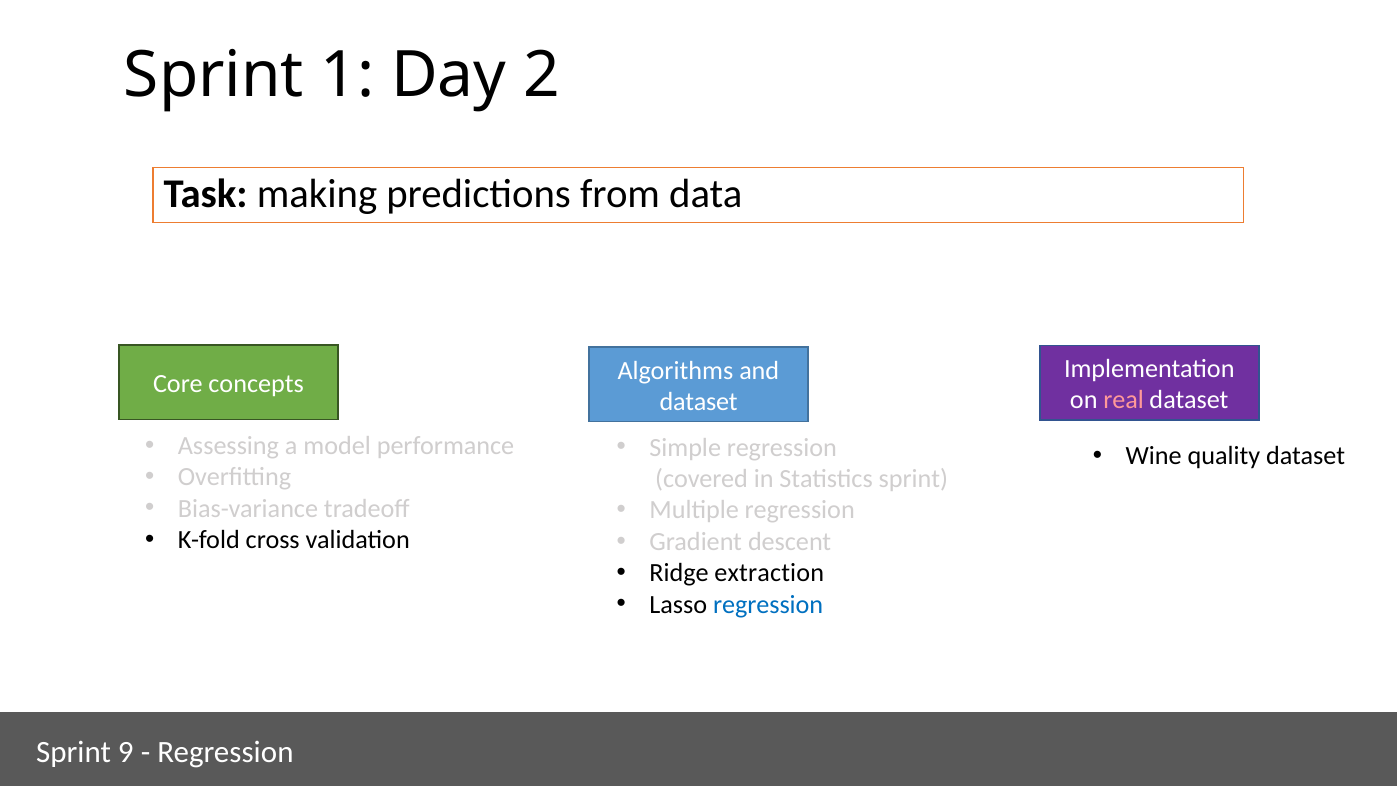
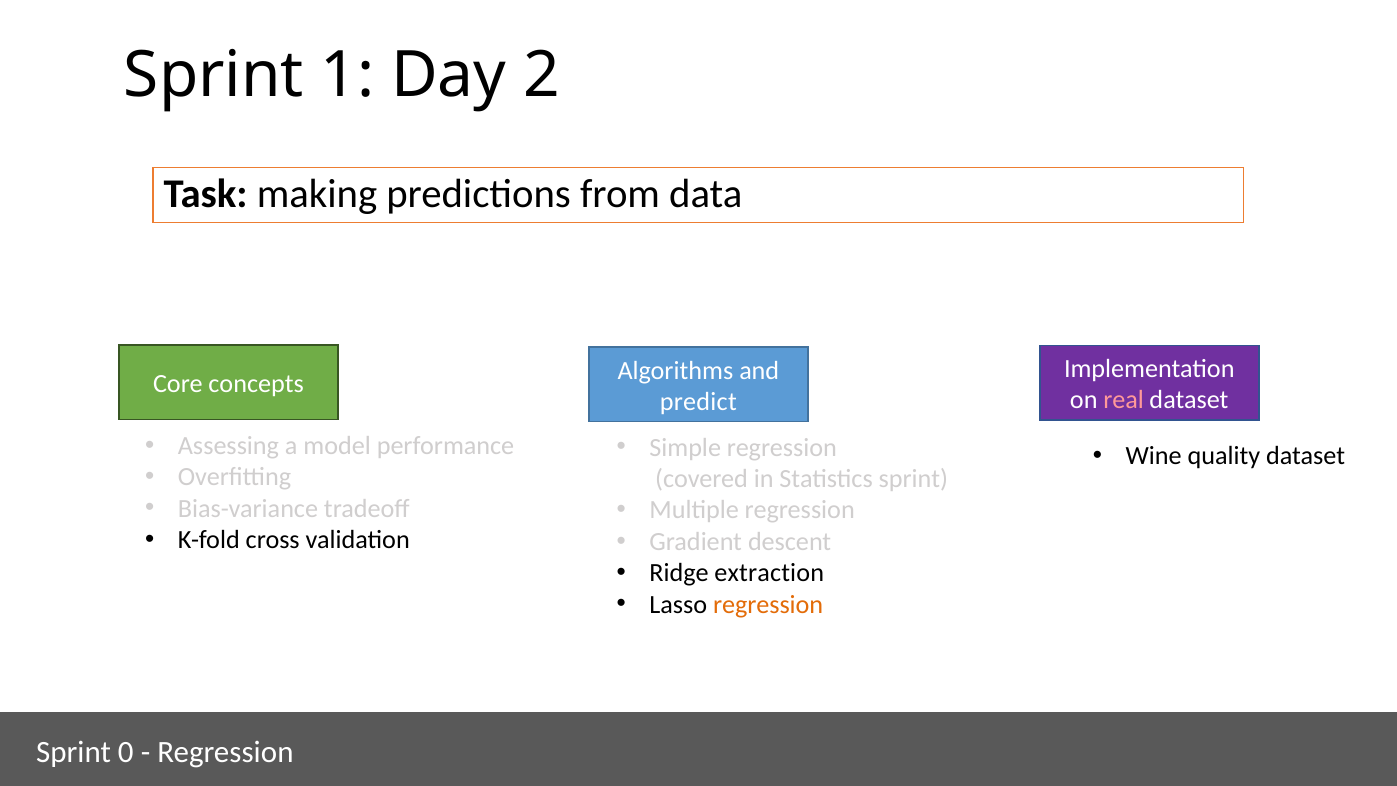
dataset at (699, 402): dataset -> predict
regression at (768, 604) colour: blue -> orange
9: 9 -> 0
